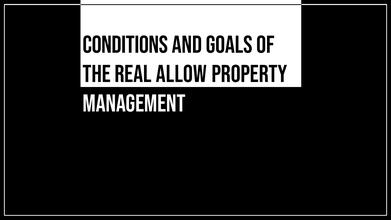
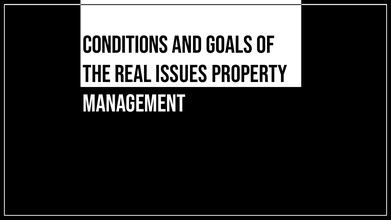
Allow: Allow -> Issues
